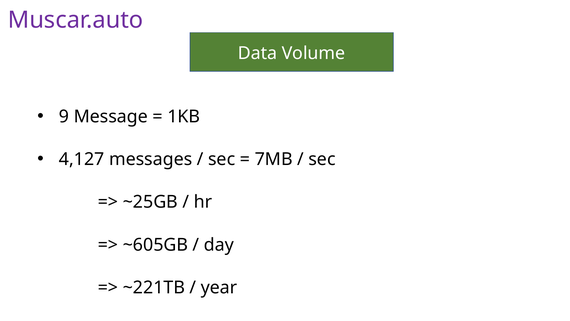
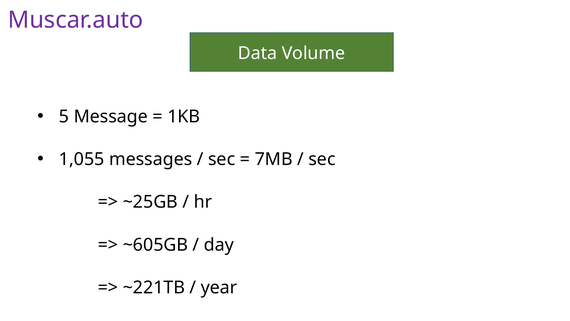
9: 9 -> 5
4,127: 4,127 -> 1,055
